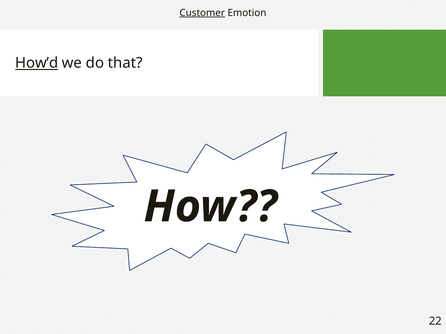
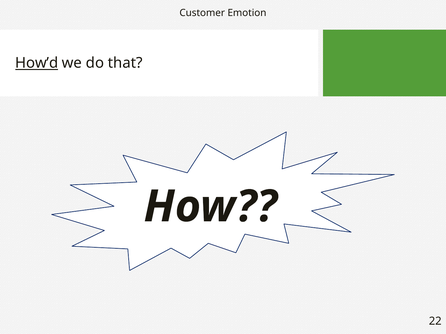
Customer underline: present -> none
